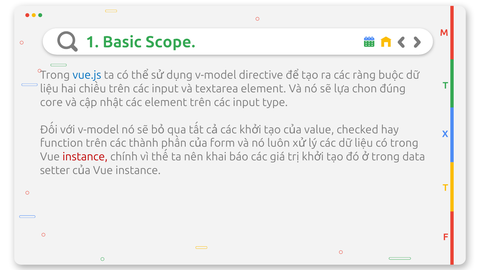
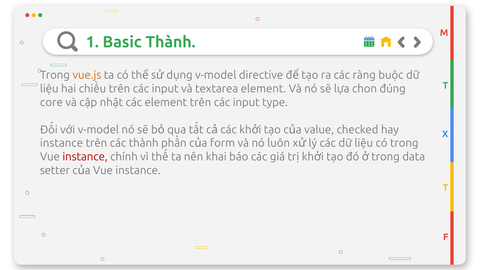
Basic Scope: Scope -> Thành
vue.js colour: blue -> orange
function at (62, 143): function -> instance
